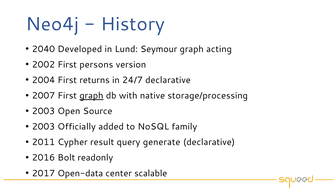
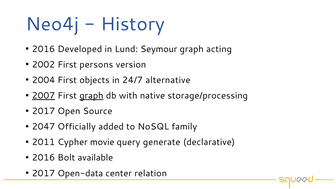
2040 at (43, 49): 2040 -> 2016
returns: returns -> objects
24/7 declarative: declarative -> alternative
2007 underline: none -> present
2003 at (43, 111): 2003 -> 2017
2003 at (43, 127): 2003 -> 2047
result: result -> movie
readonly: readonly -> available
scalable: scalable -> relation
